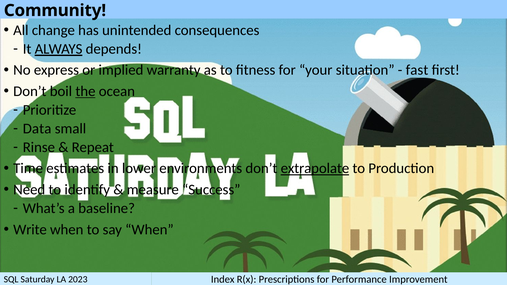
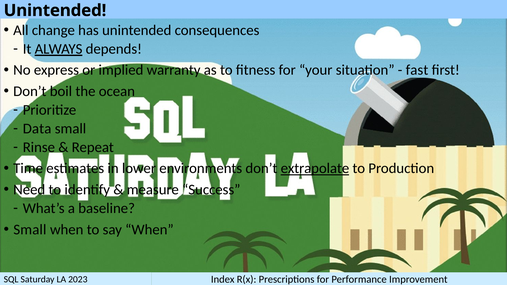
Community at (55, 10): Community -> Unintended
the underline: present -> none
Write at (30, 230): Write -> Small
